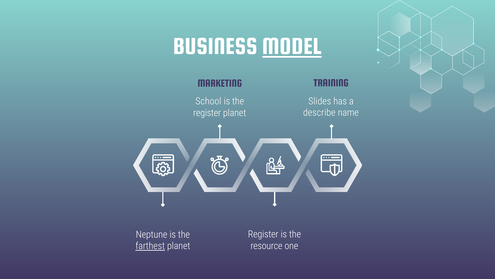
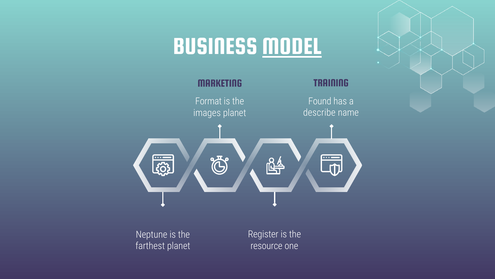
Slides: Slides -> Found
School: School -> Format
register at (207, 113): register -> images
farthest underline: present -> none
